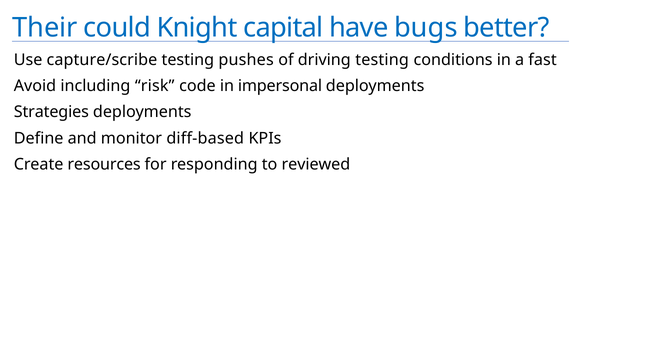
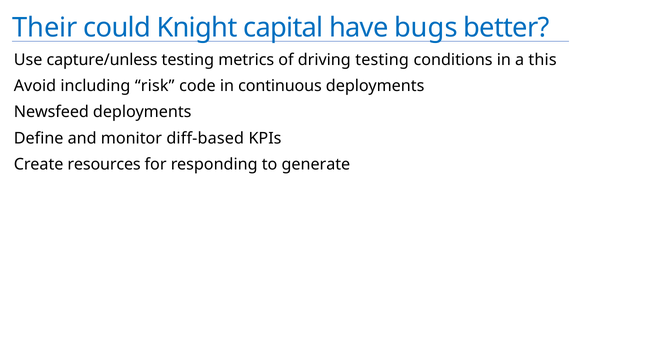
capture/scribe: capture/scribe -> capture/unless
pushes: pushes -> metrics
fast: fast -> this
impersonal: impersonal -> continuous
Strategies: Strategies -> Newsfeed
reviewed: reviewed -> generate
